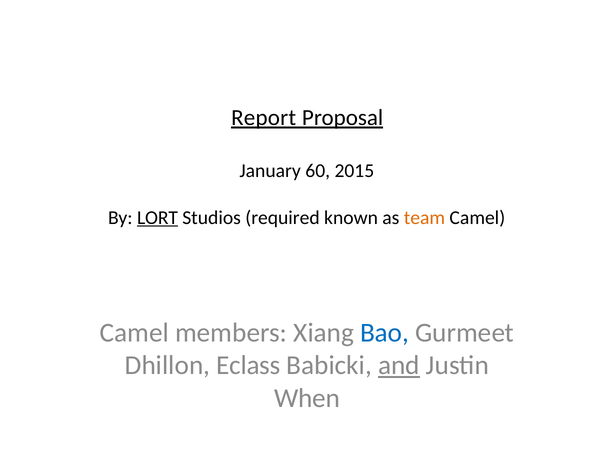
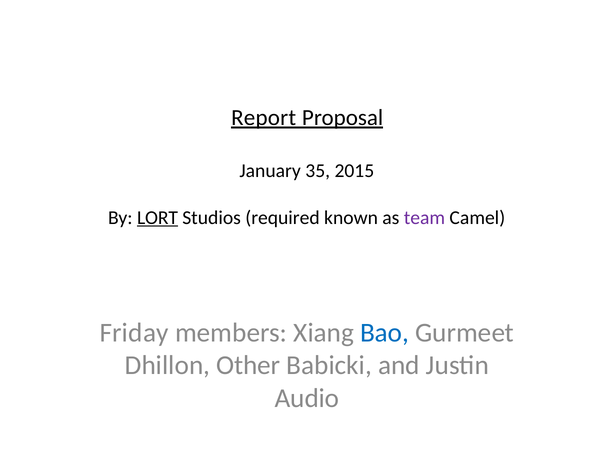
60: 60 -> 35
team colour: orange -> purple
Camel at (134, 333): Camel -> Friday
Eclass: Eclass -> Other
and underline: present -> none
When: When -> Audio
